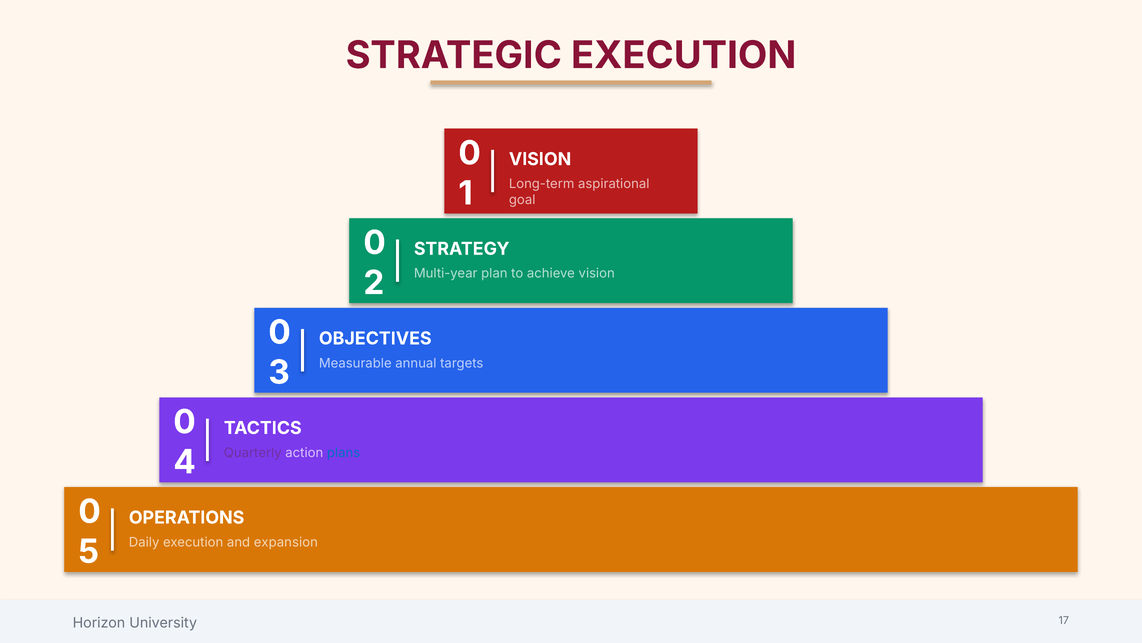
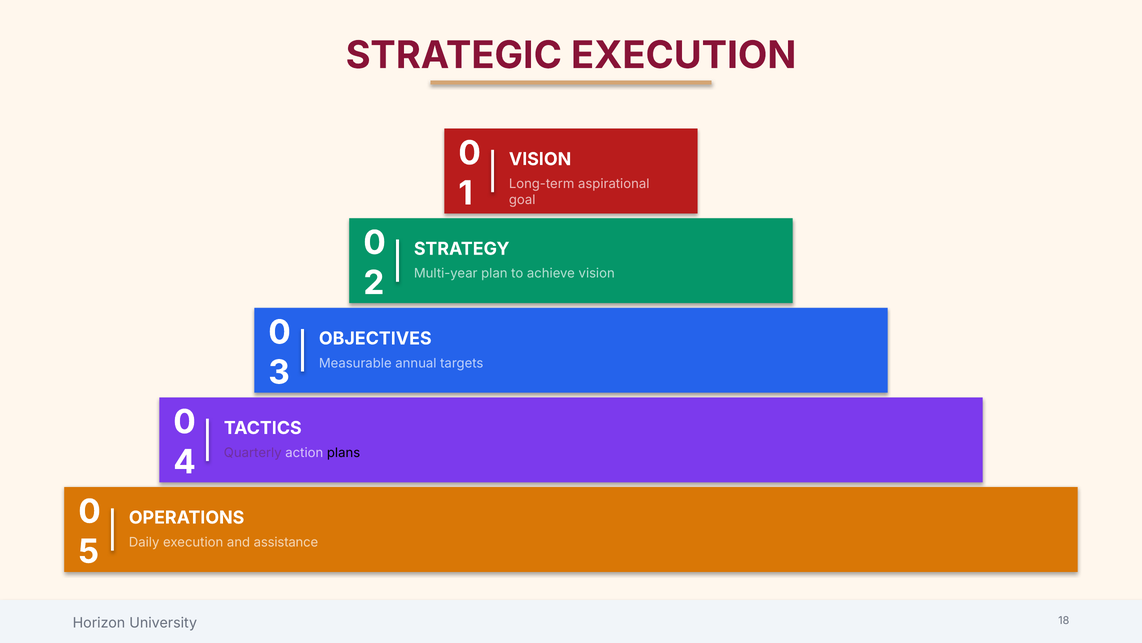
plans colour: blue -> black
expansion: expansion -> assistance
17: 17 -> 18
